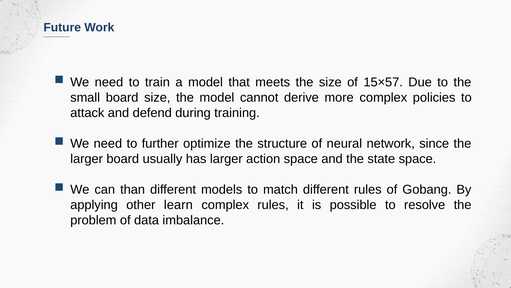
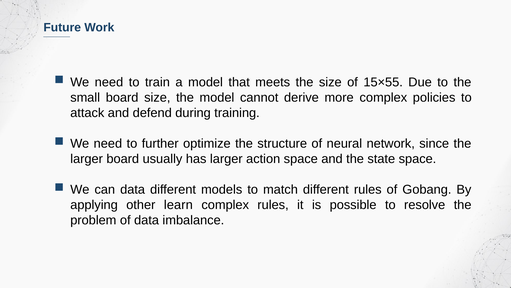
15×57: 15×57 -> 15×55
can than: than -> data
